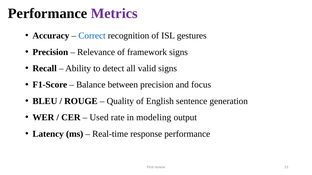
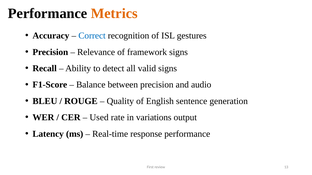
Metrics colour: purple -> orange
focus: focus -> audio
modeling: modeling -> variations
